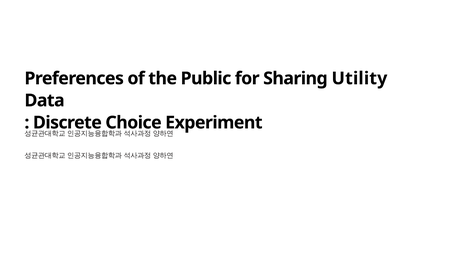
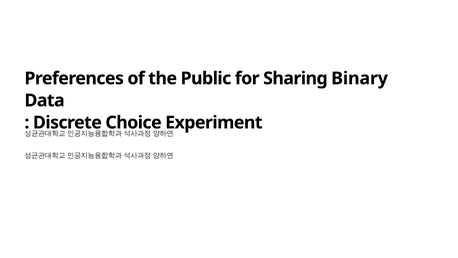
Utility: Utility -> Binary
